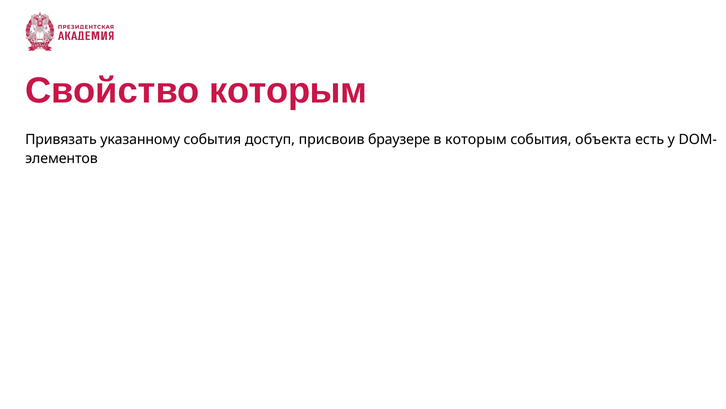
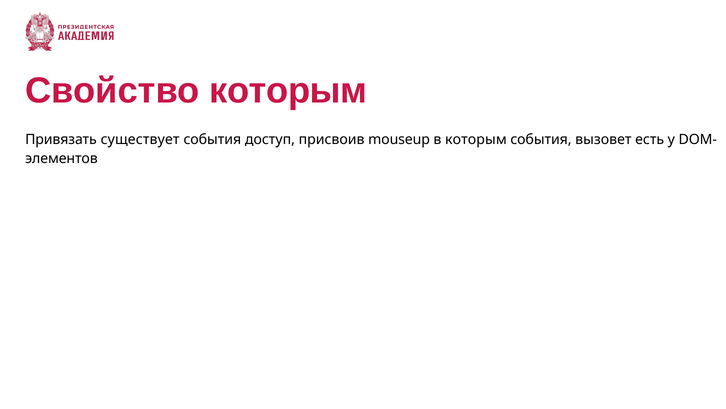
указанному: указанному -> существует
браузере: браузере -> mouseup
объекта: объекта -> вызовет
